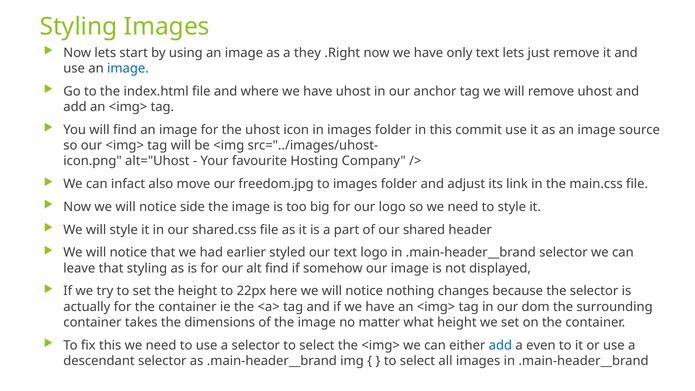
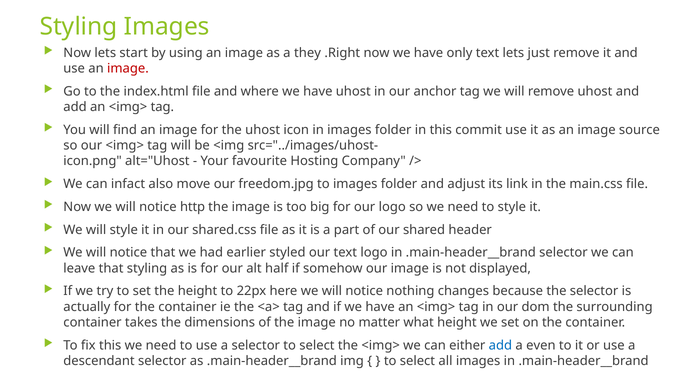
image at (128, 68) colour: blue -> red
side: side -> http
alt find: find -> half
